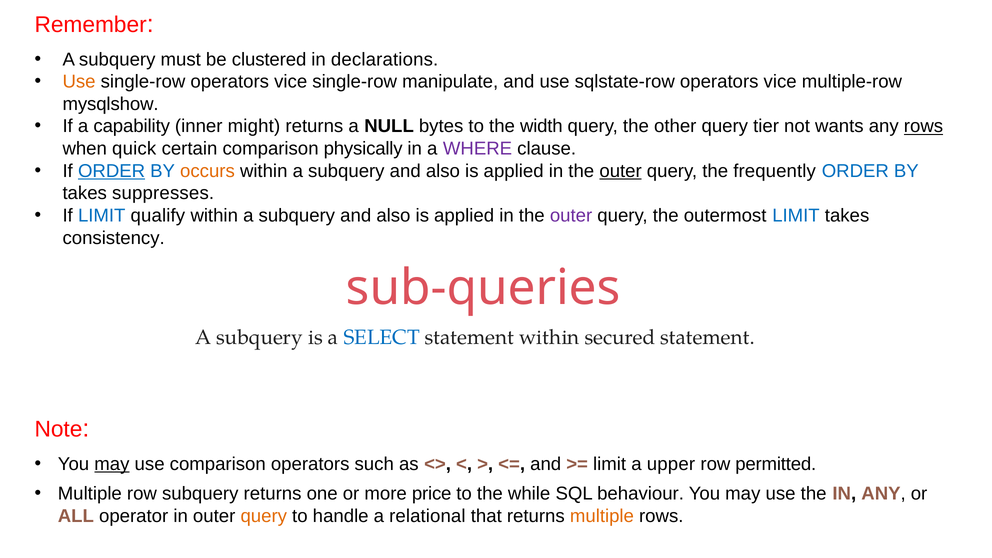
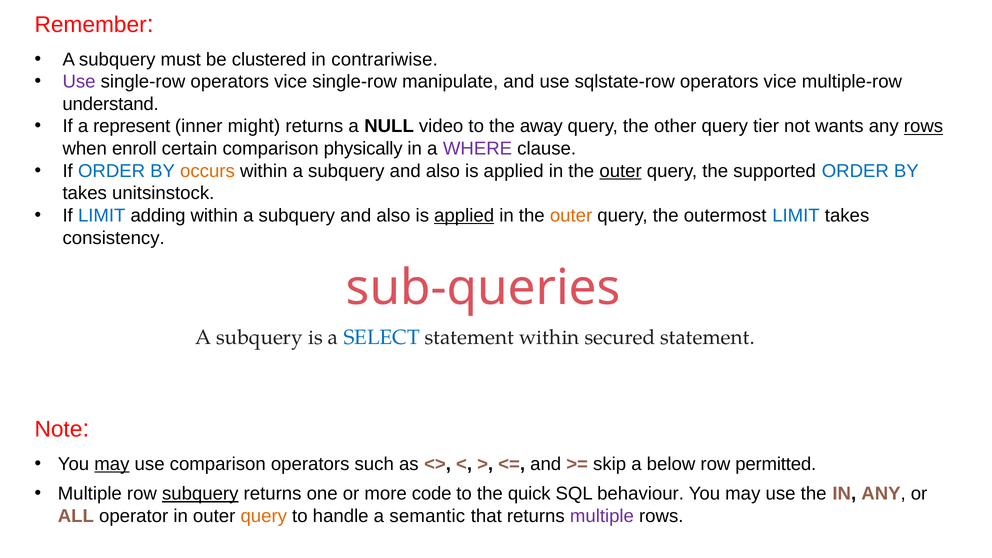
declarations: declarations -> contrariwise
Use at (79, 82) colour: orange -> purple
mysqlshow: mysqlshow -> understand
capability: capability -> represent
bytes: bytes -> video
width: width -> away
quick: quick -> enroll
ORDER at (112, 171) underline: present -> none
frequently: frequently -> supported
suppresses: suppresses -> unitsinstock
qualify: qualify -> adding
applied at (464, 216) underline: none -> present
outer at (571, 216) colour: purple -> orange
limit at (610, 464): limit -> skip
upper: upper -> below
subquery at (200, 494) underline: none -> present
price: price -> code
while: while -> quick
relational: relational -> semantic
multiple at (602, 516) colour: orange -> purple
